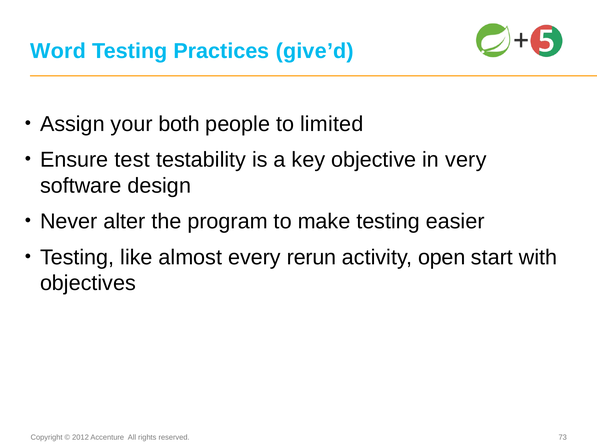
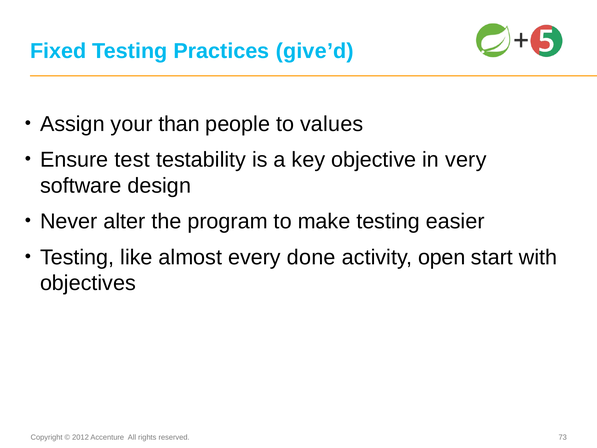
Word: Word -> Fixed
both: both -> than
limited: limited -> values
rerun: rerun -> done
